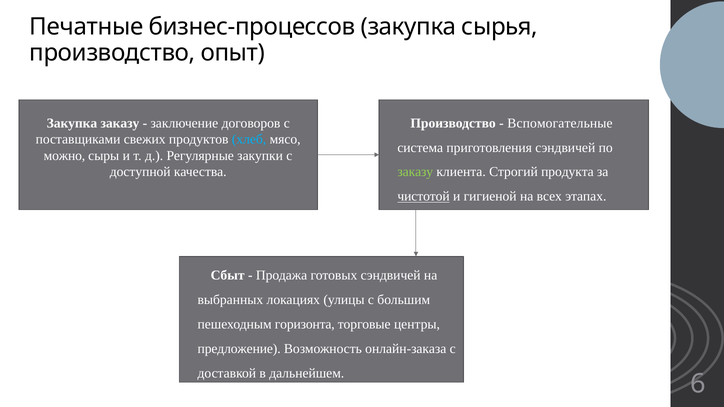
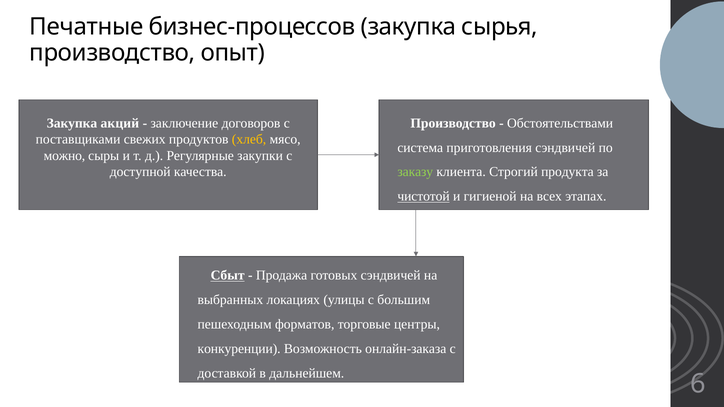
Закупка заказу: заказу -> акций
Вспомогательные: Вспомогательные -> Обстоятельствами
хлеб colour: light blue -> yellow
Сбыт underline: none -> present
горизонта: горизонта -> форматов
предложение: предложение -> конкуренции
